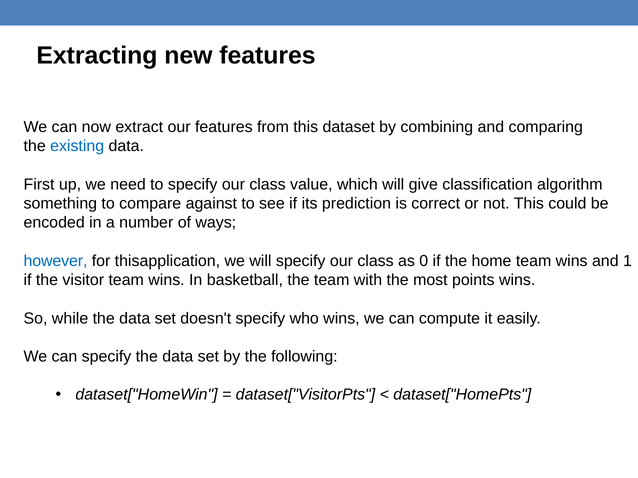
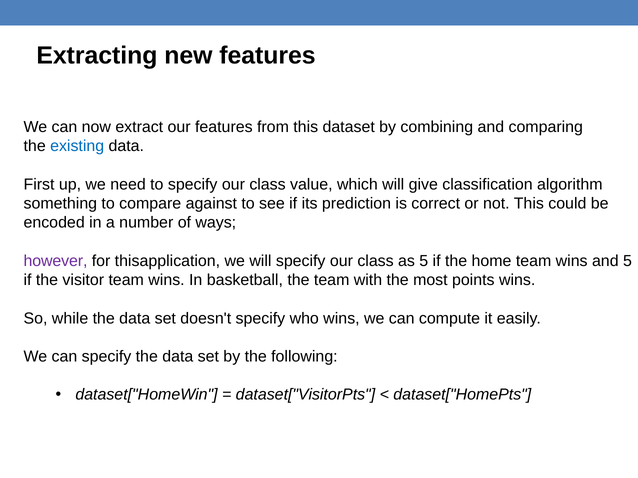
however colour: blue -> purple
as 0: 0 -> 5
and 1: 1 -> 5
